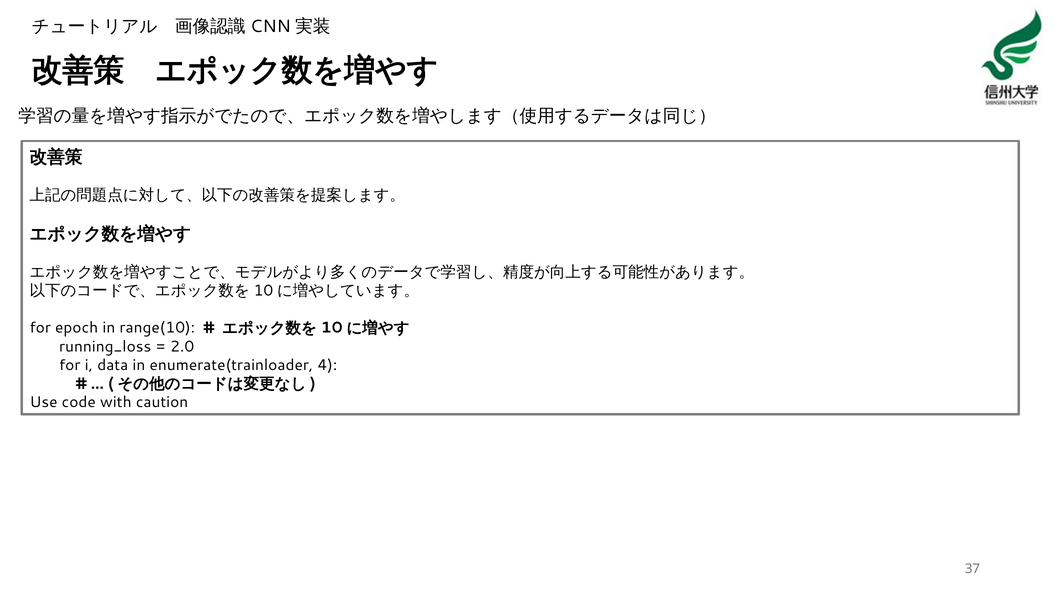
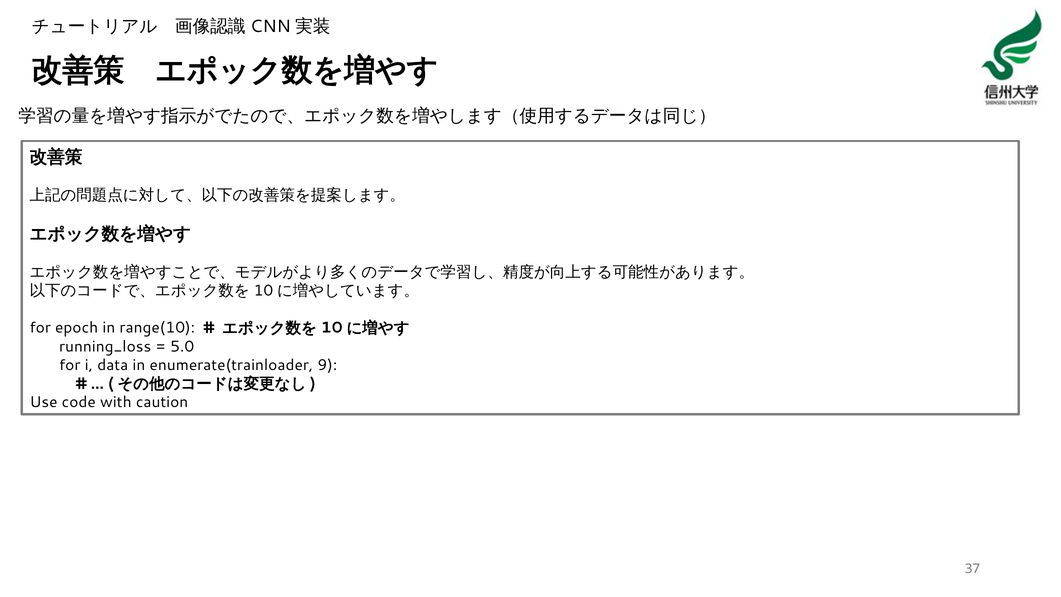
2.0: 2.0 -> 5.0
4: 4 -> 9
